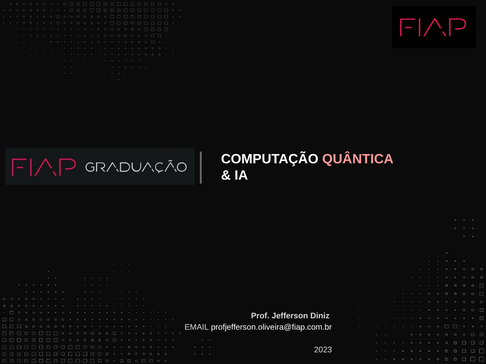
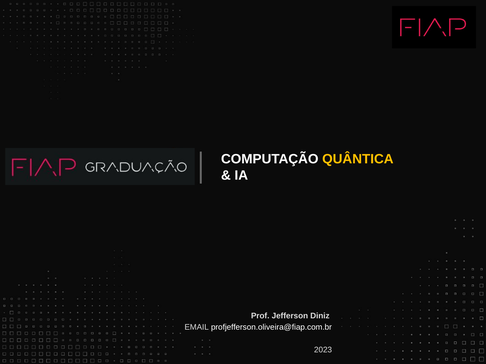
QUÂNTICA colour: pink -> yellow
